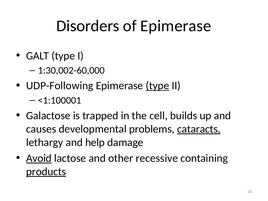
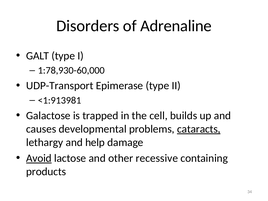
of Epimerase: Epimerase -> Adrenaline
1:30,002-60,000: 1:30,002-60,000 -> 1:78,930-60,000
UDP-Following: UDP-Following -> UDP-Transport
type at (157, 86) underline: present -> none
<1:100001: <1:100001 -> <1:913981
products underline: present -> none
